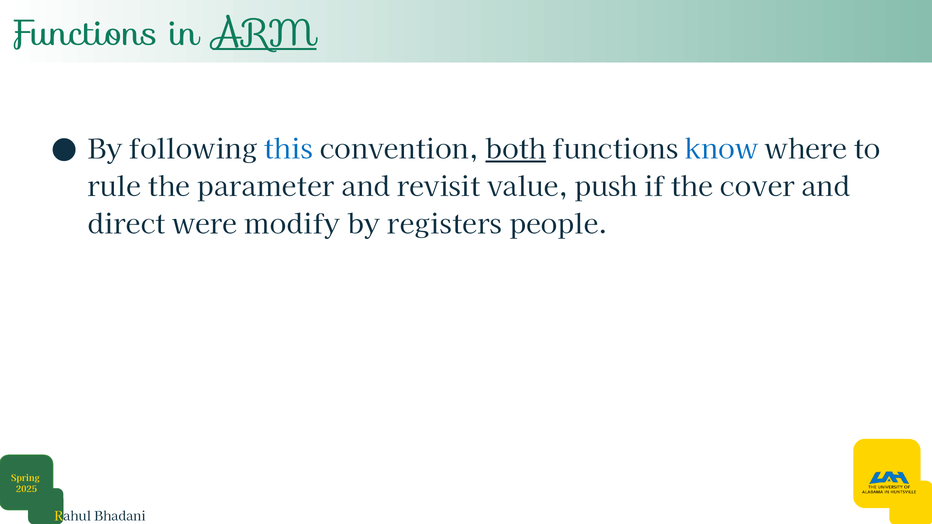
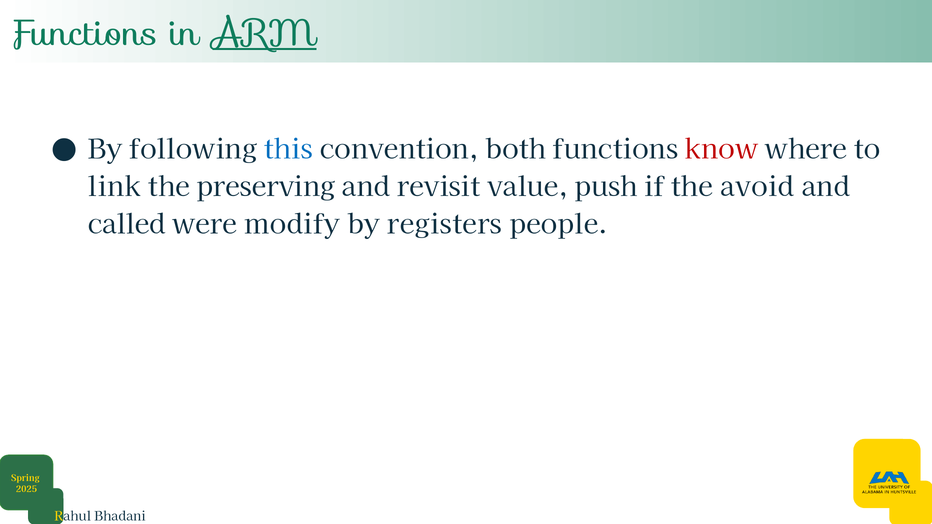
both underline: present -> none
know colour: blue -> red
rule: rule -> link
parameter: parameter -> preserving
cover: cover -> avoid
direct: direct -> called
